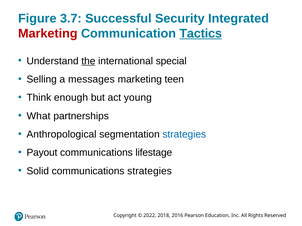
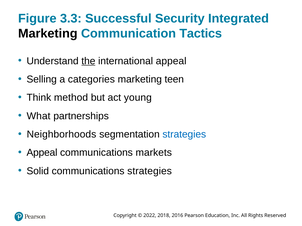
3.7: 3.7 -> 3.3
Marketing at (48, 34) colour: red -> black
Tactics underline: present -> none
international special: special -> appeal
messages: messages -> categories
enough: enough -> method
Anthropological: Anthropological -> Neighborhoods
Payout at (42, 153): Payout -> Appeal
lifestage: lifestage -> markets
